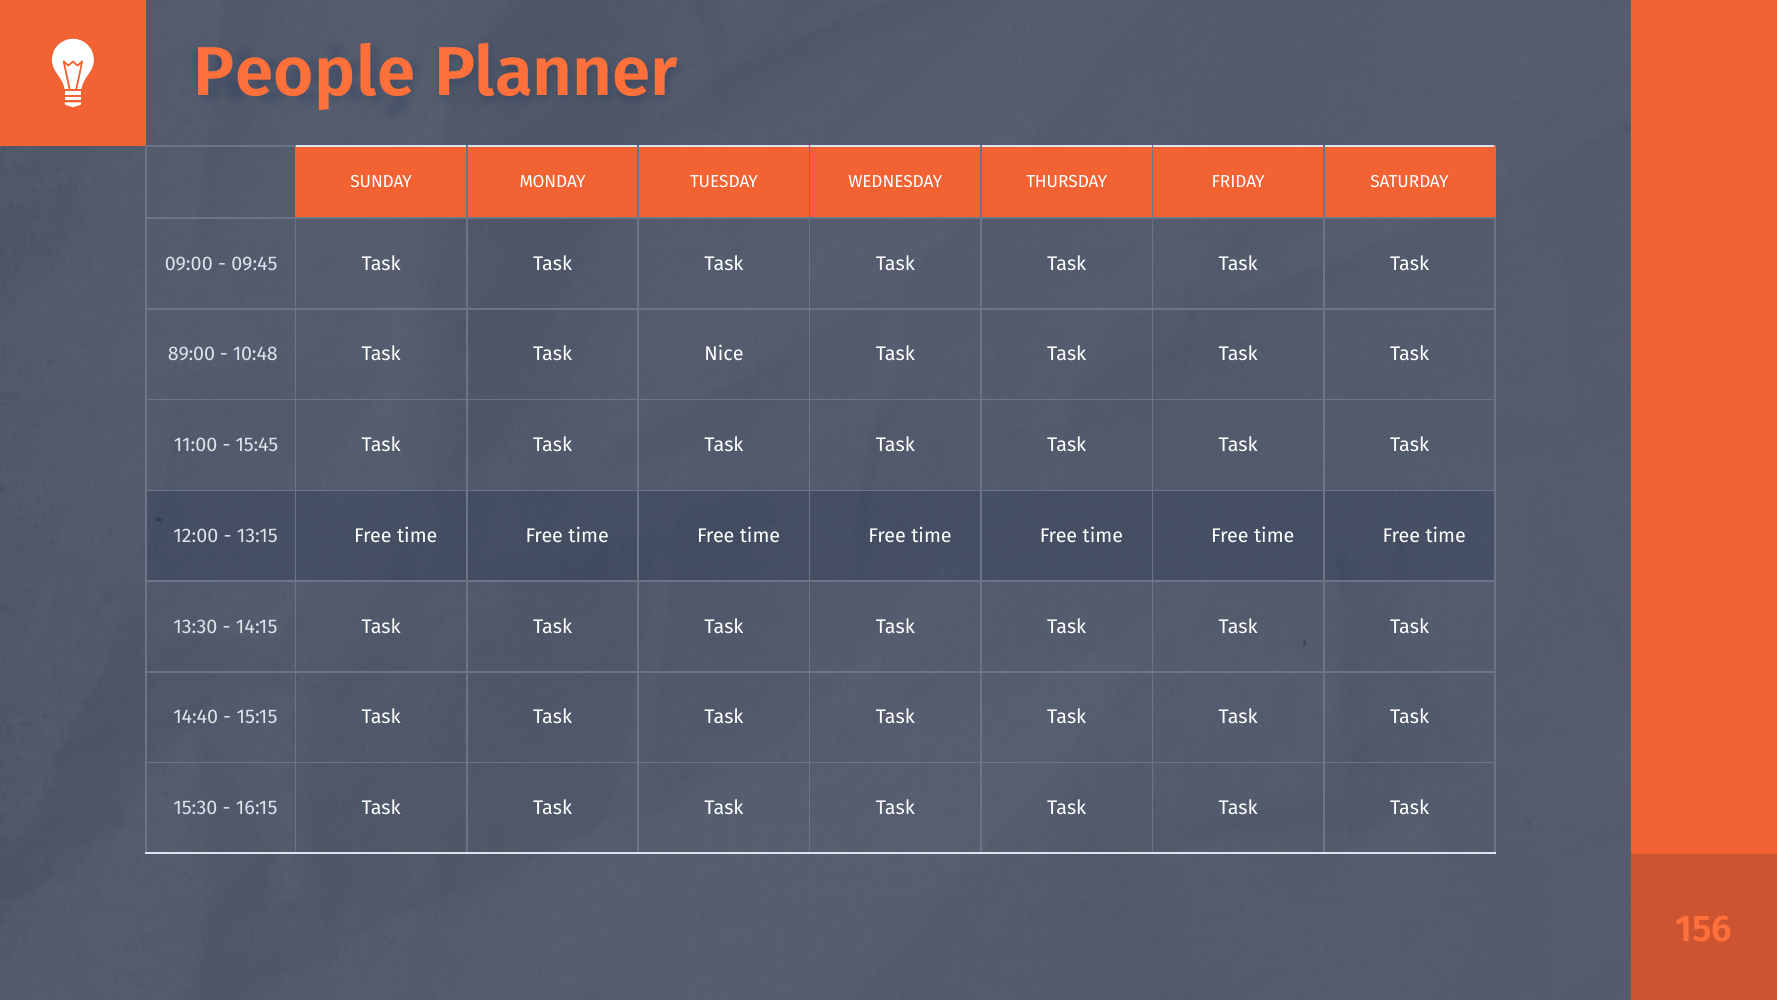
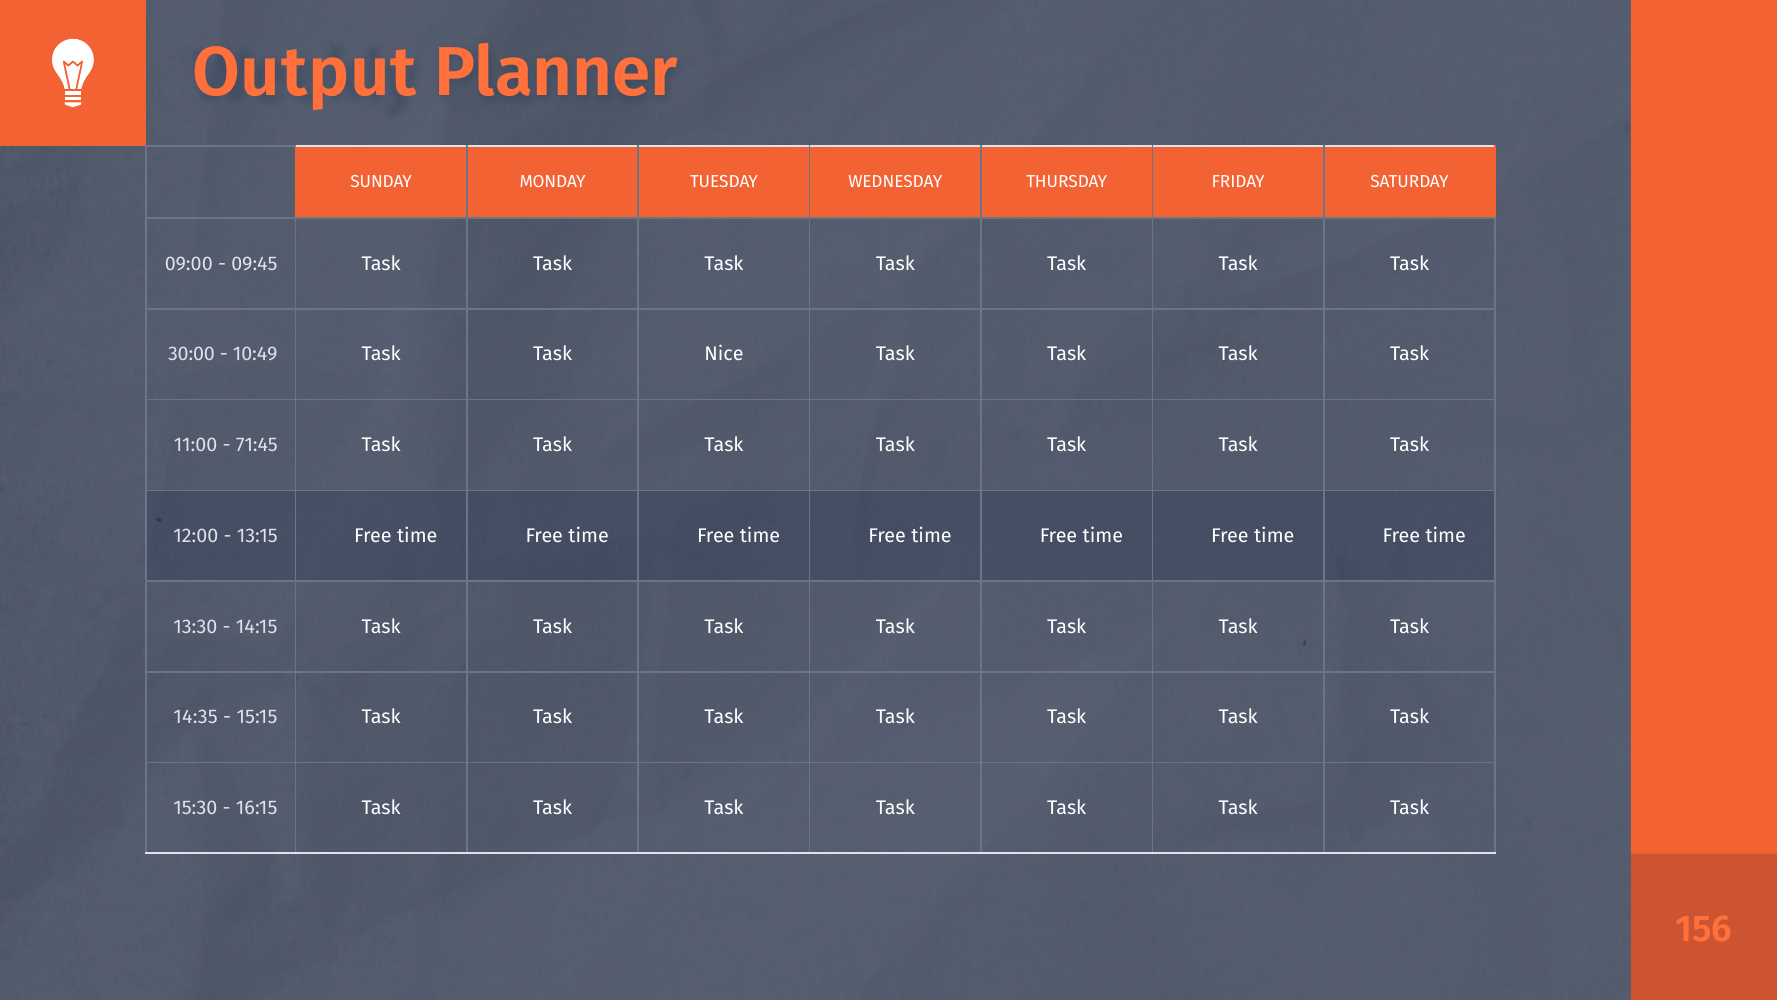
People: People -> Output
89:00: 89:00 -> 30:00
10:48: 10:48 -> 10:49
15:45: 15:45 -> 71:45
14:40: 14:40 -> 14:35
